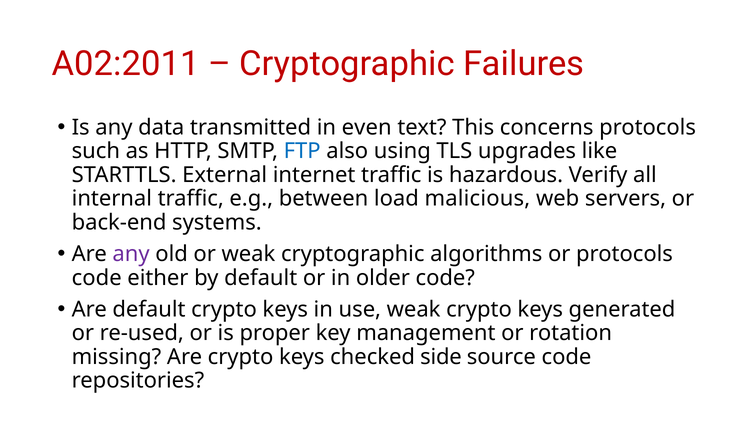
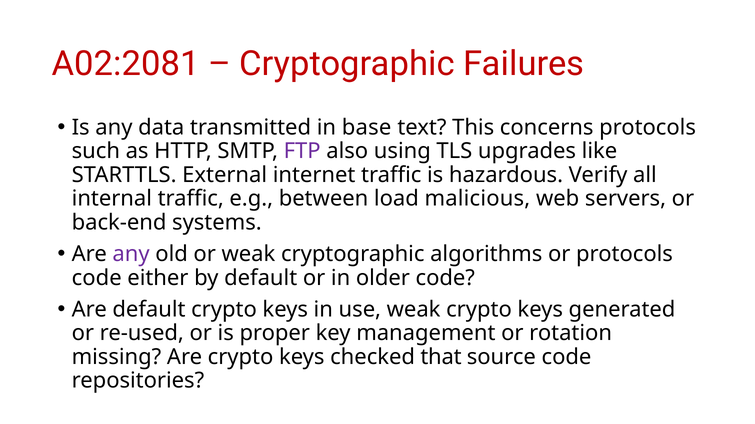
A02:2011: A02:2011 -> A02:2081
even: even -> base
FTP colour: blue -> purple
side: side -> that
